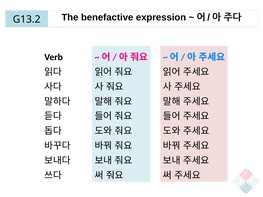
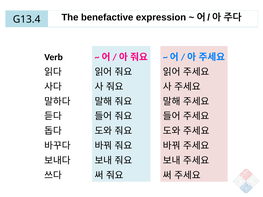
G13.2: G13.2 -> G13.4
